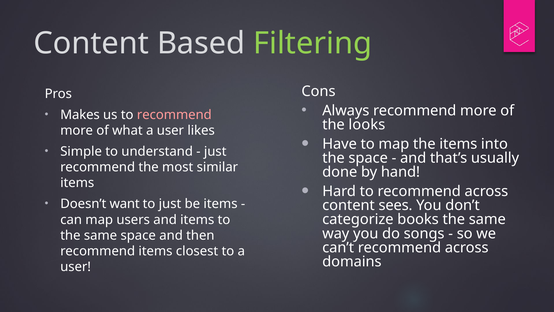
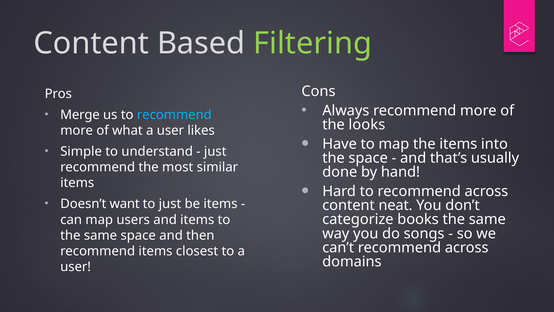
Makes: Makes -> Merge
recommend at (174, 115) colour: pink -> light blue
sees: sees -> neat
